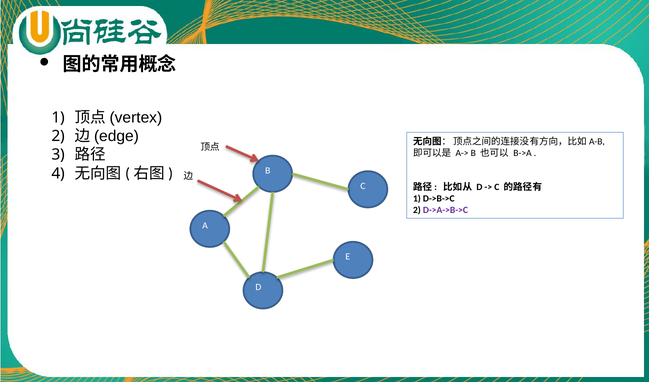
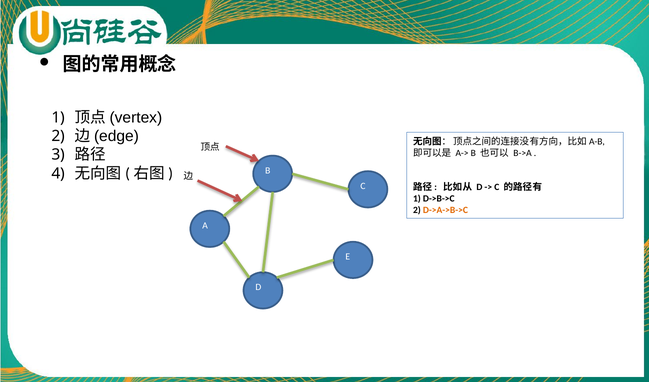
D->A->B->C colour: purple -> orange
